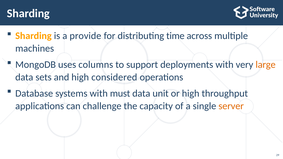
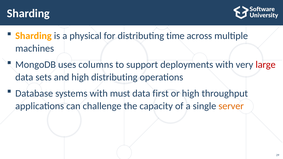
provide: provide -> physical
large colour: orange -> red
high considered: considered -> distributing
unit: unit -> first
